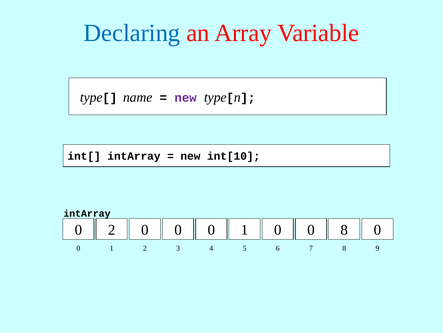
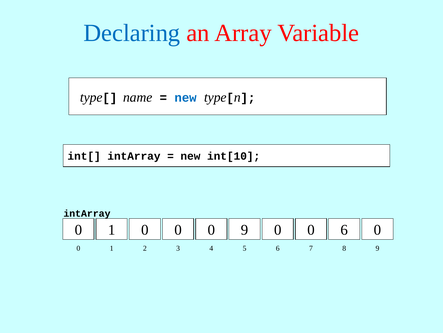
new at (186, 97) colour: purple -> blue
2 at (112, 229): 2 -> 1
0 0 1: 1 -> 9
0 8: 8 -> 6
